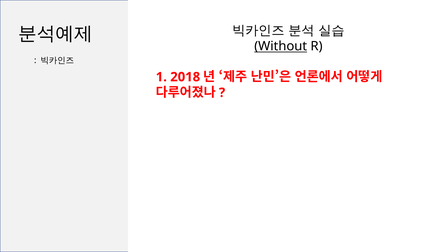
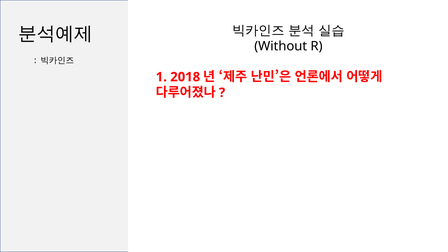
Without underline: present -> none
